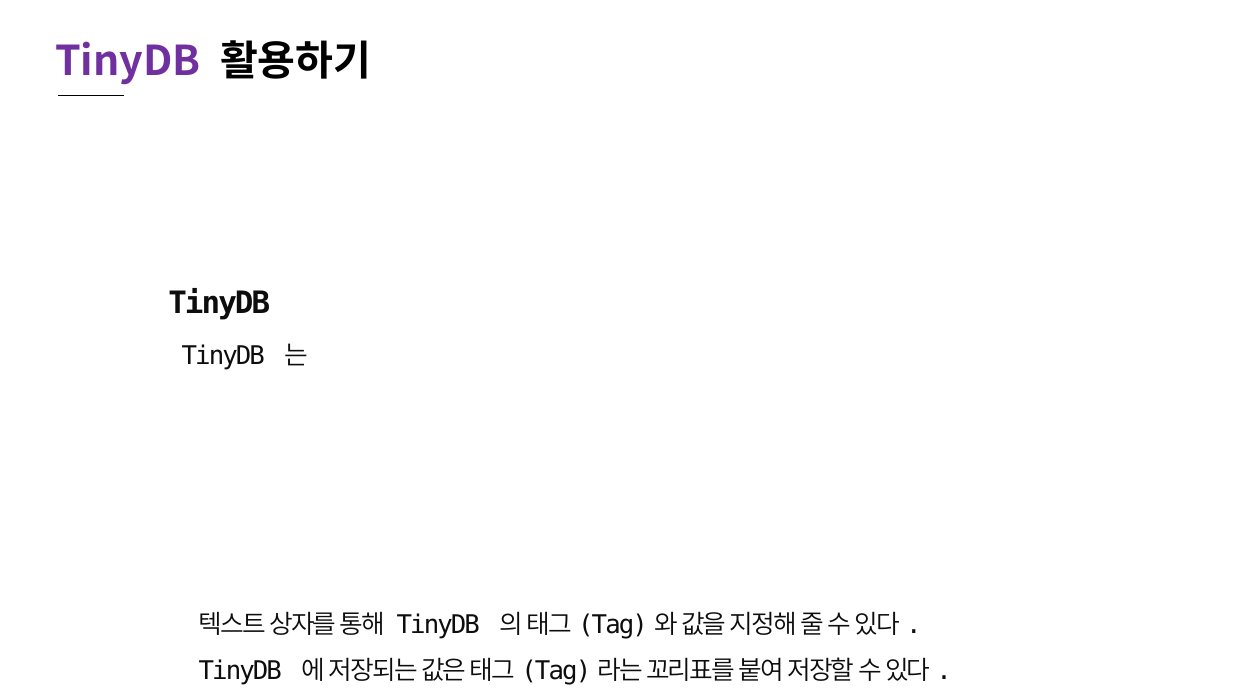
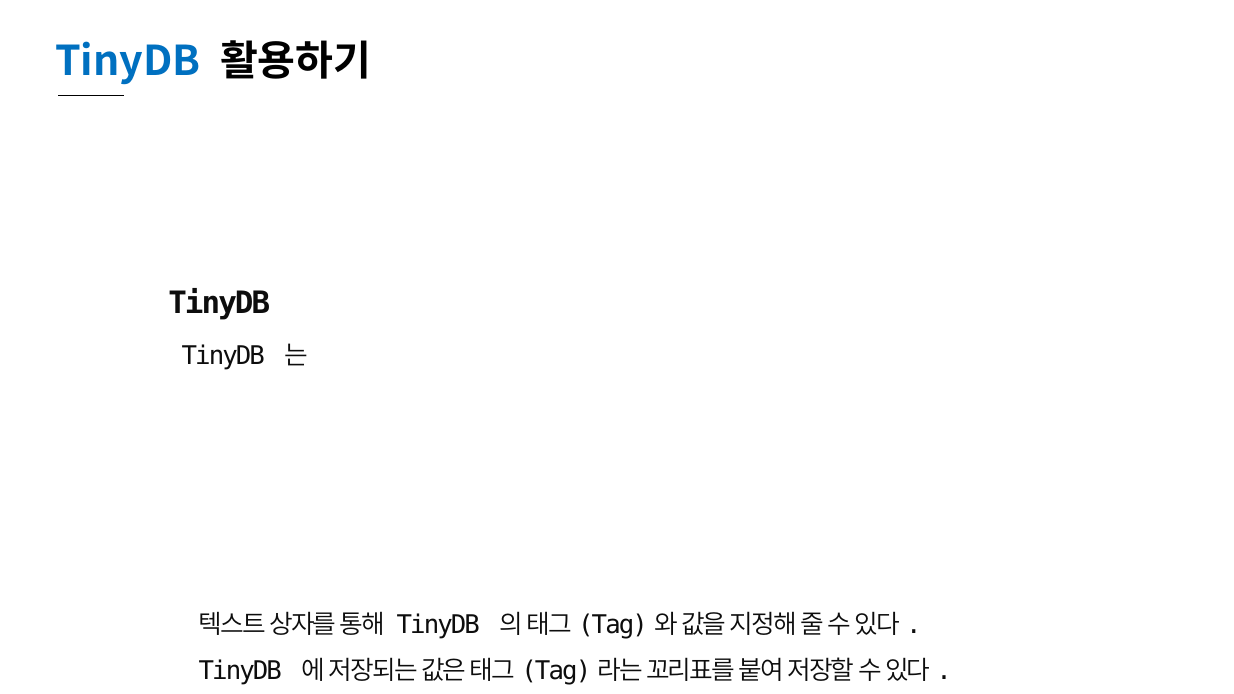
TinyDB at (128, 62) colour: purple -> blue
